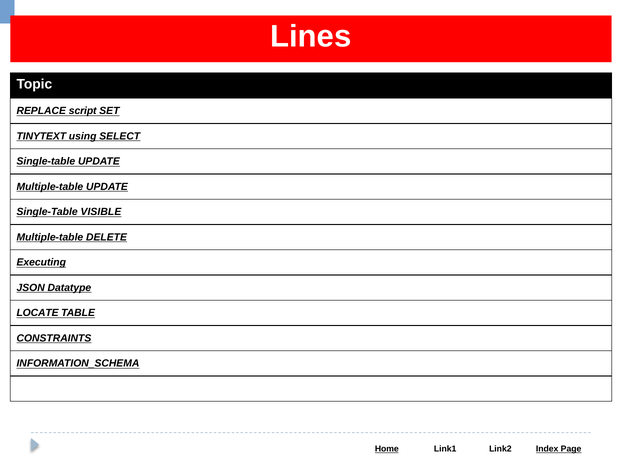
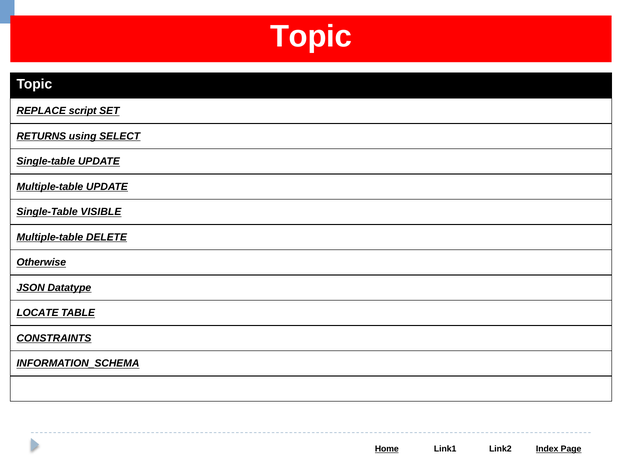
Lines at (311, 37): Lines -> Topic
TINYTEXT: TINYTEXT -> RETURNS
Executing: Executing -> Otherwise
